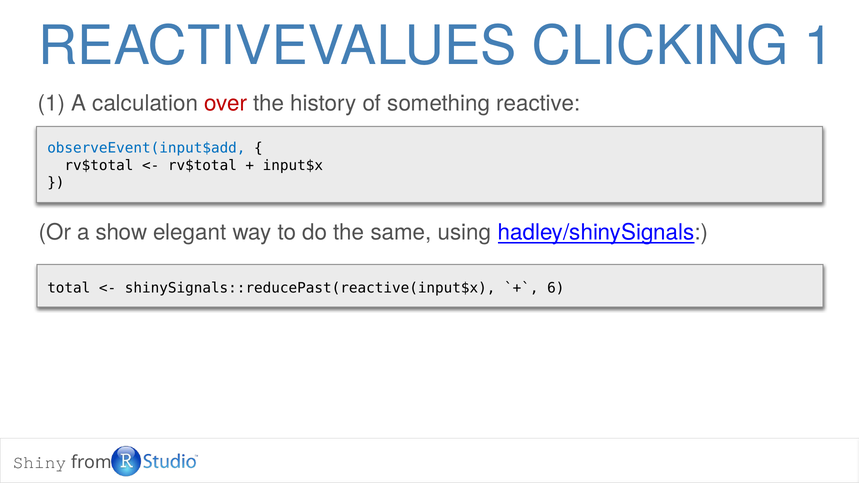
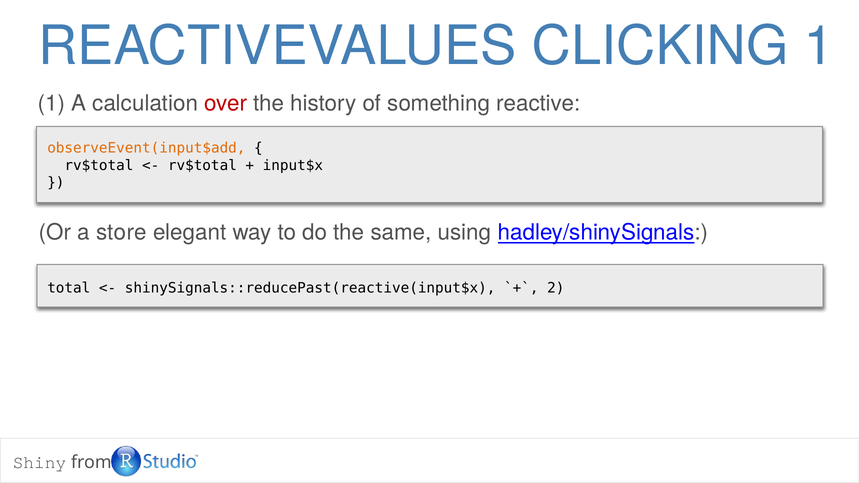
observeEvent(input$add colour: blue -> orange
show: show -> store
6: 6 -> 2
